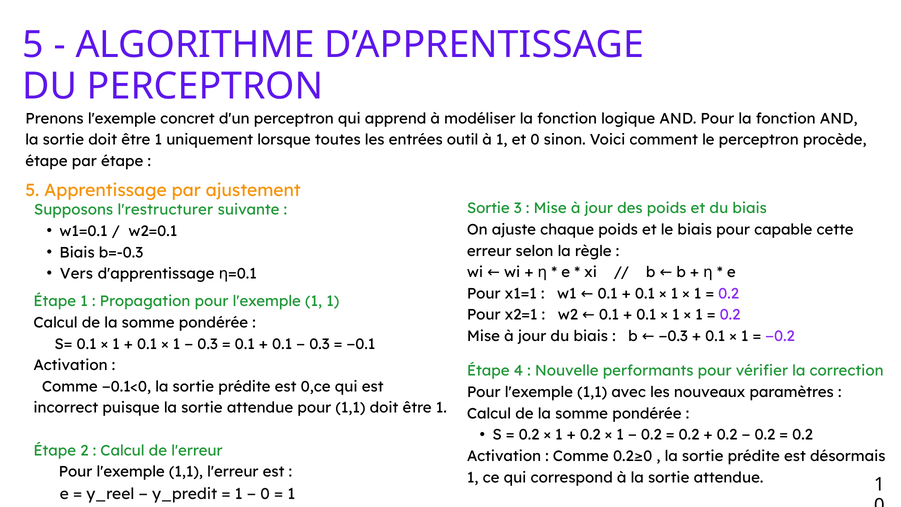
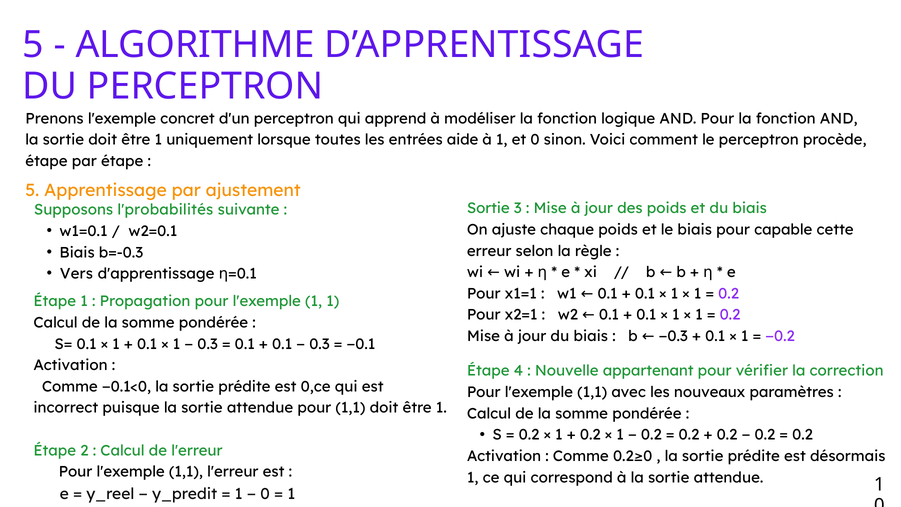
outil: outil -> aide
l'restructurer: l'restructurer -> l'probabilités
performants: performants -> appartenant
